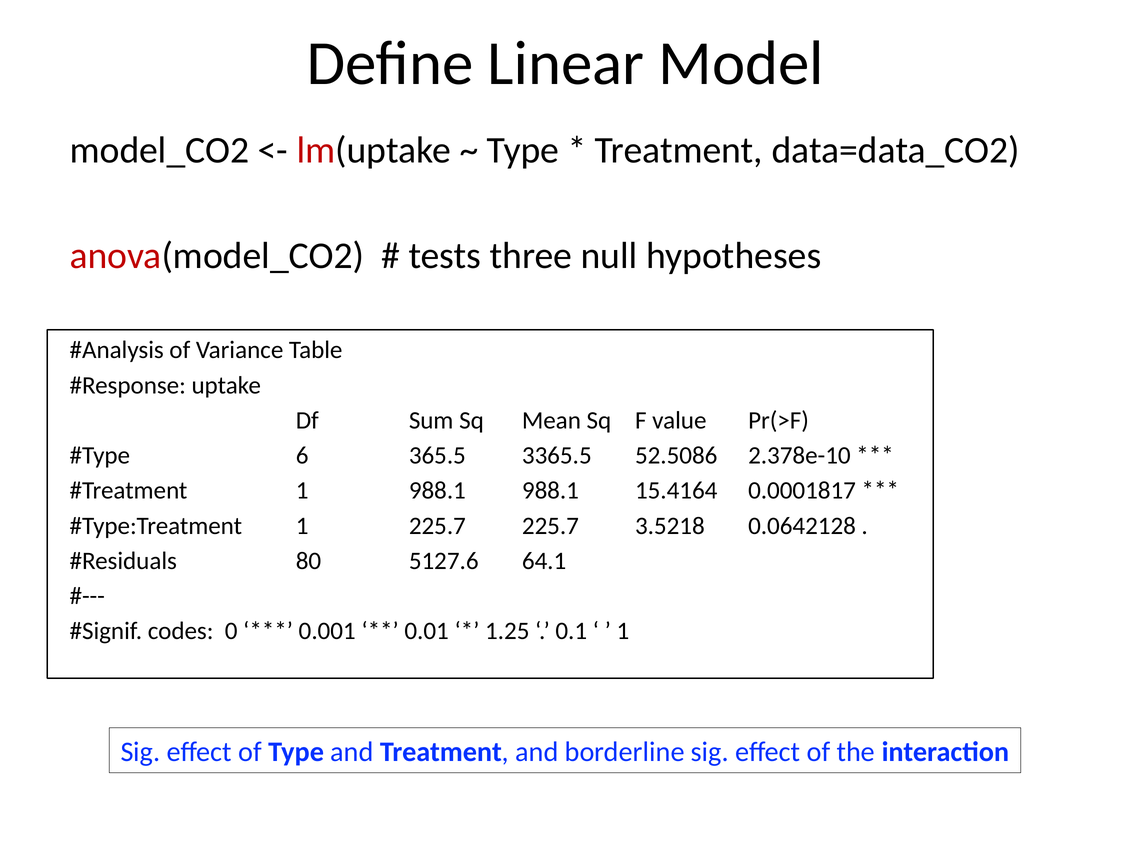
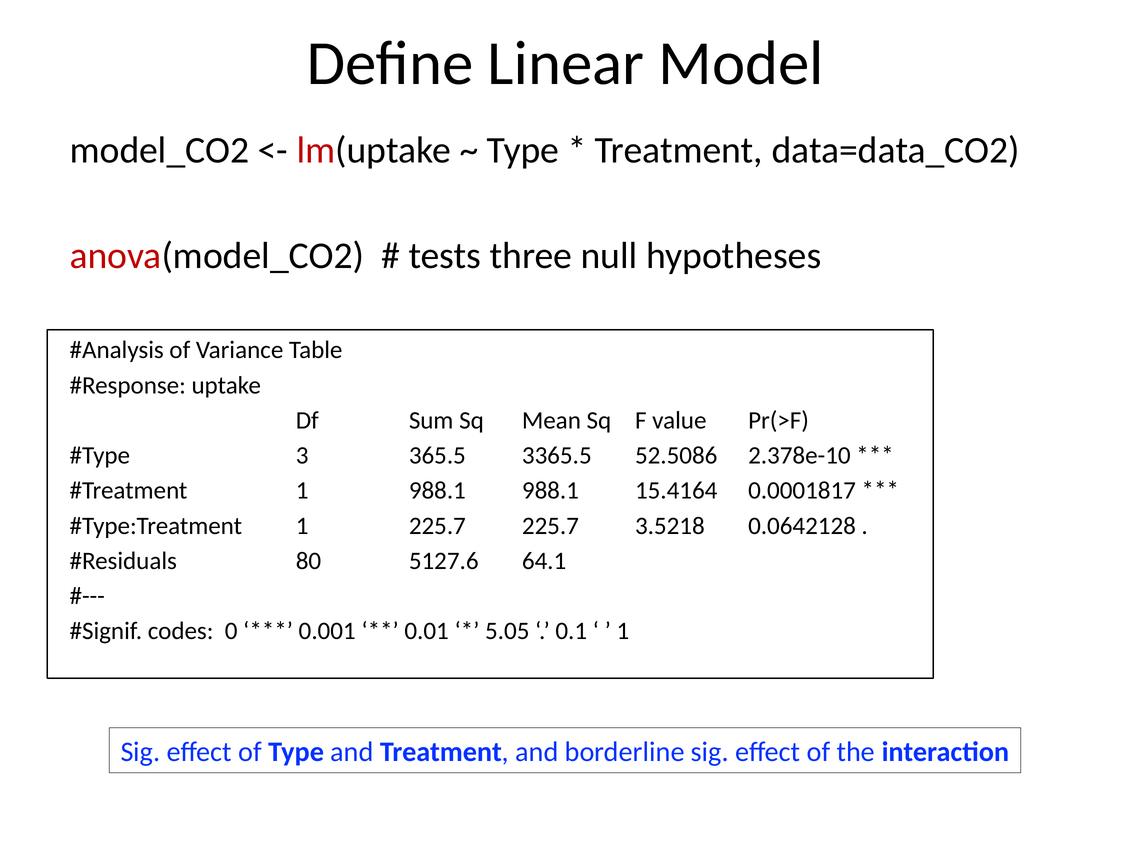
6: 6 -> 3
1.25: 1.25 -> 5.05
